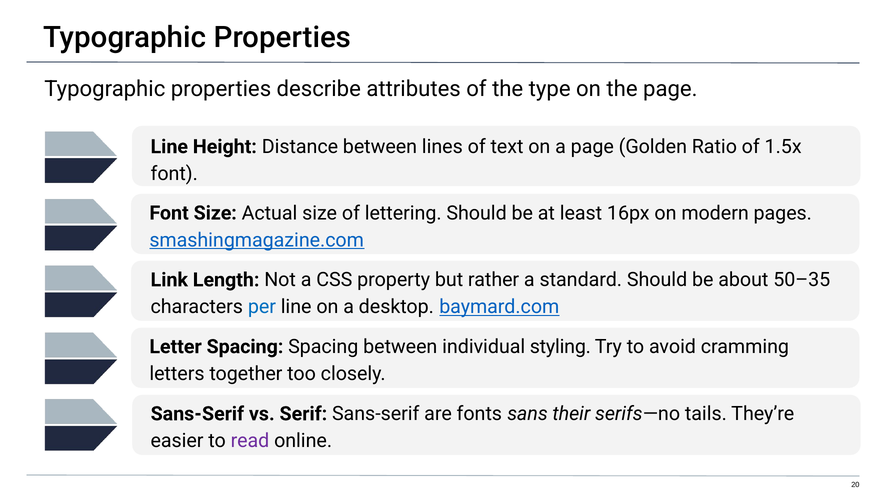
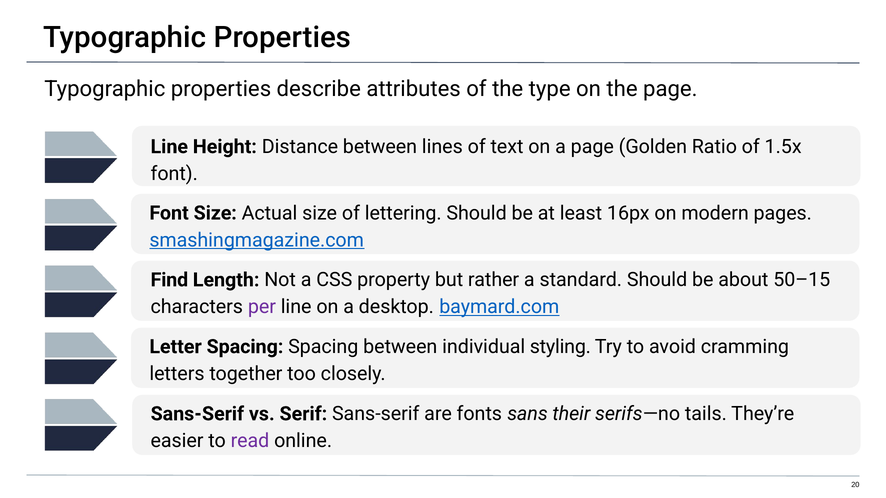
Link: Link -> Find
50–35: 50–35 -> 50–15
per colour: blue -> purple
